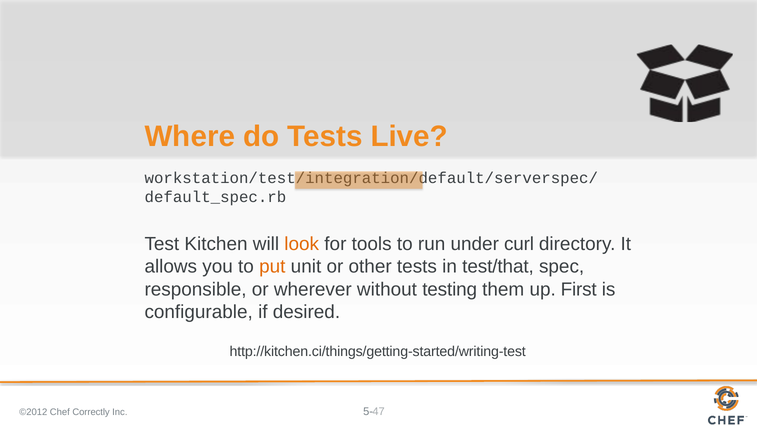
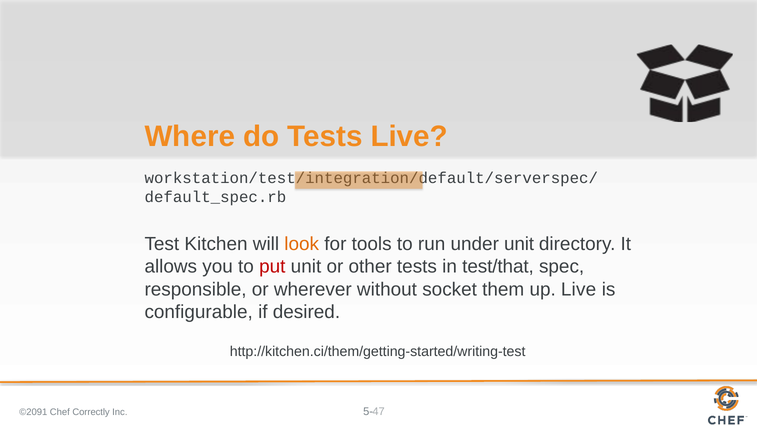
under curl: curl -> unit
put colour: orange -> red
testing: testing -> socket
up First: First -> Live
http://kitchen.ci/things/getting-started/writing-test: http://kitchen.ci/things/getting-started/writing-test -> http://kitchen.ci/them/getting-started/writing-test
©2012: ©2012 -> ©2091
